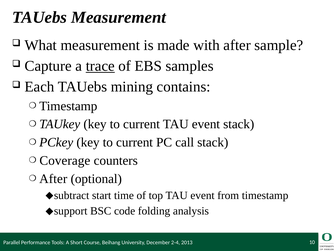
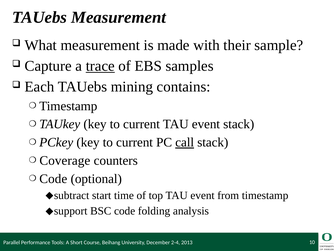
with after: after -> their
call underline: none -> present
After at (53, 179): After -> Code
